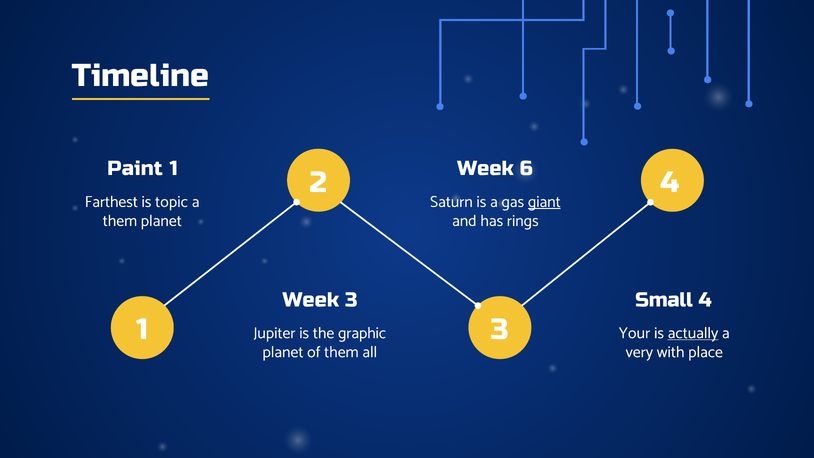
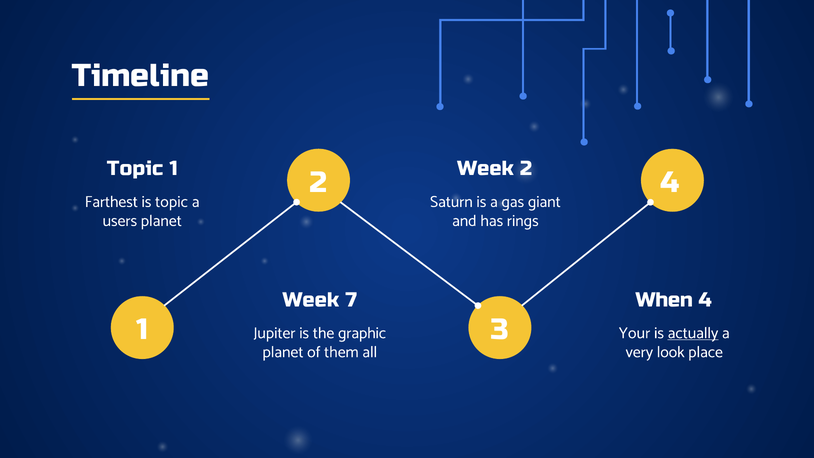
Paint at (135, 169): Paint -> Topic
Week 6: 6 -> 2
giant underline: present -> none
them at (120, 221): them -> users
Week 3: 3 -> 7
Small: Small -> When
with: with -> look
